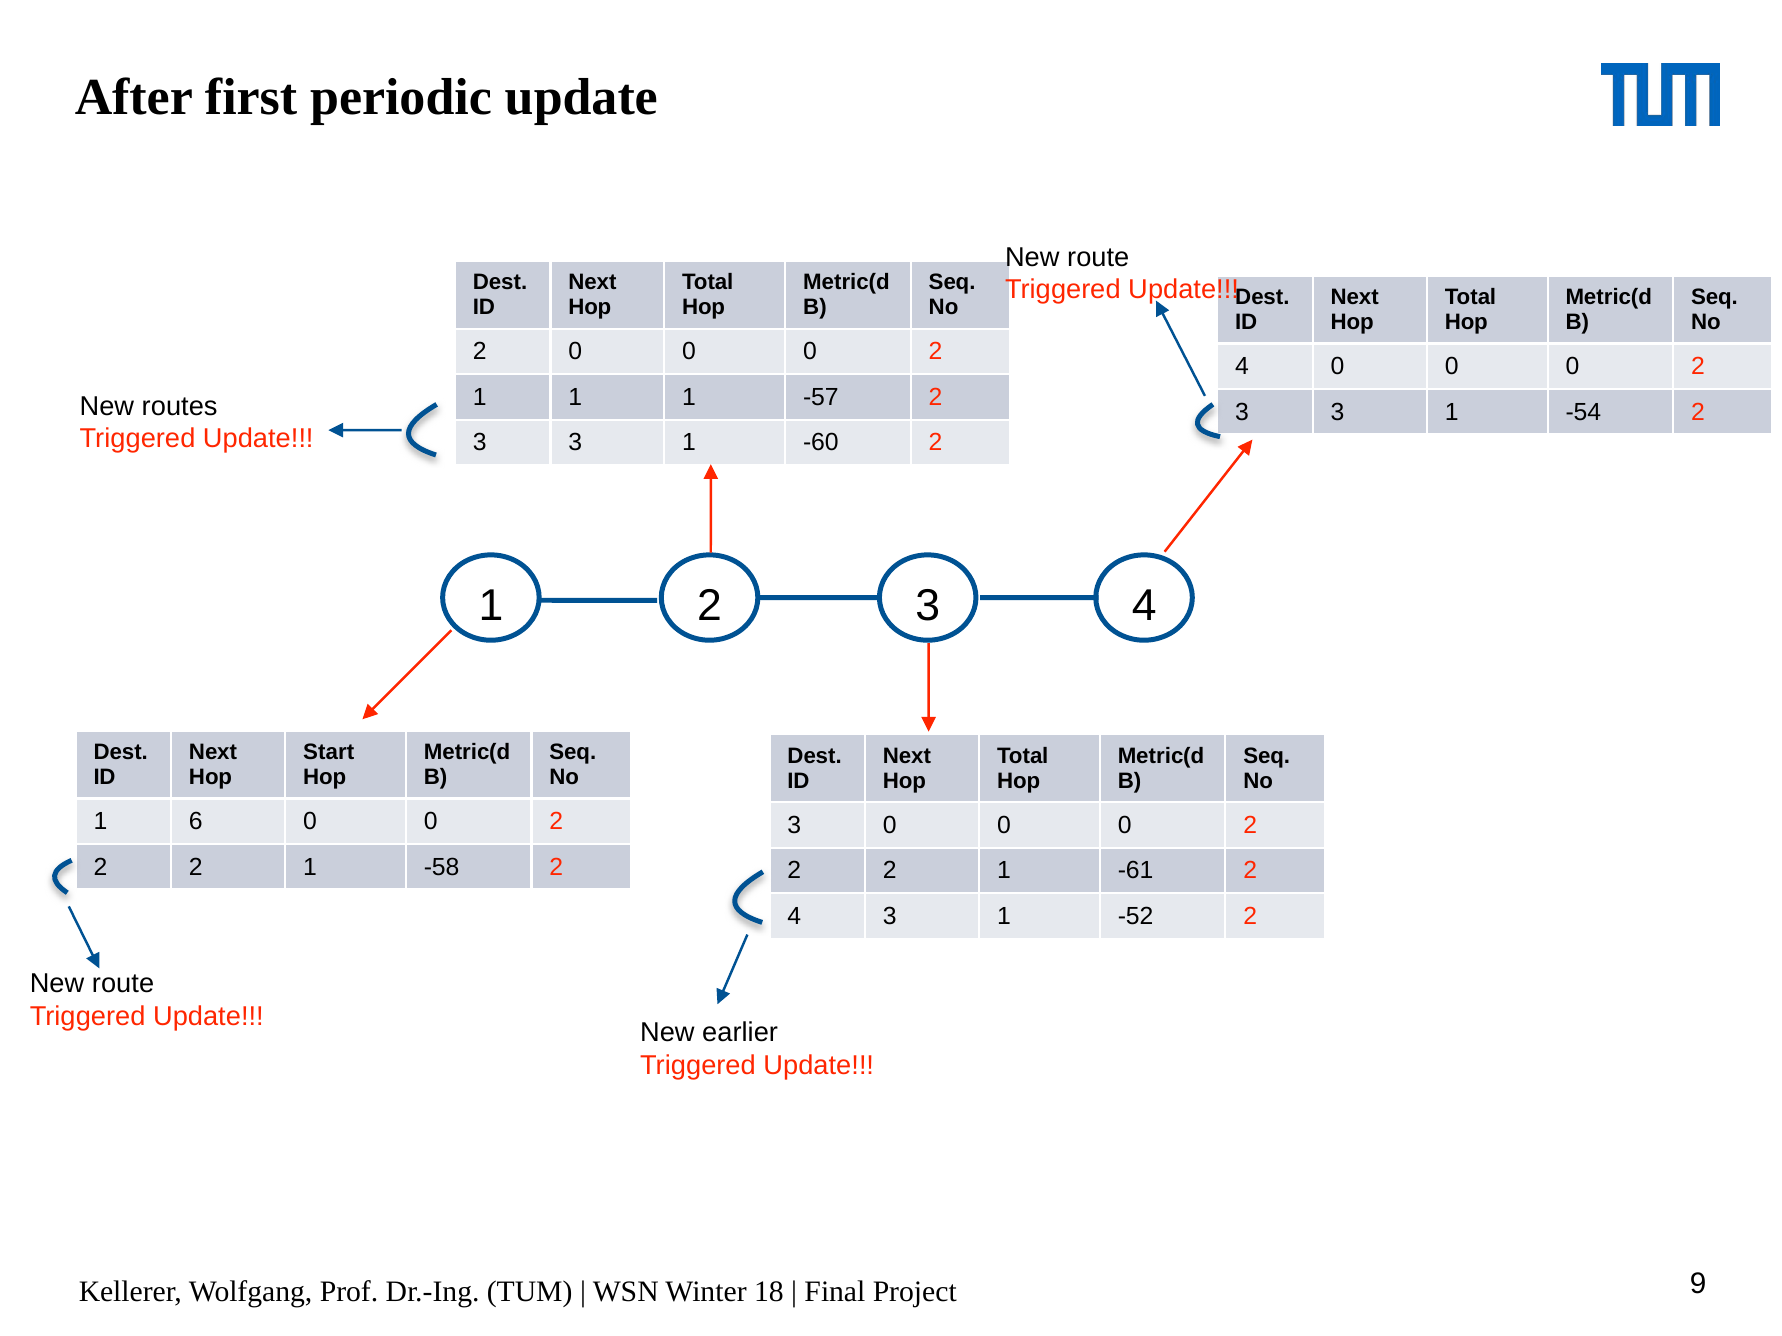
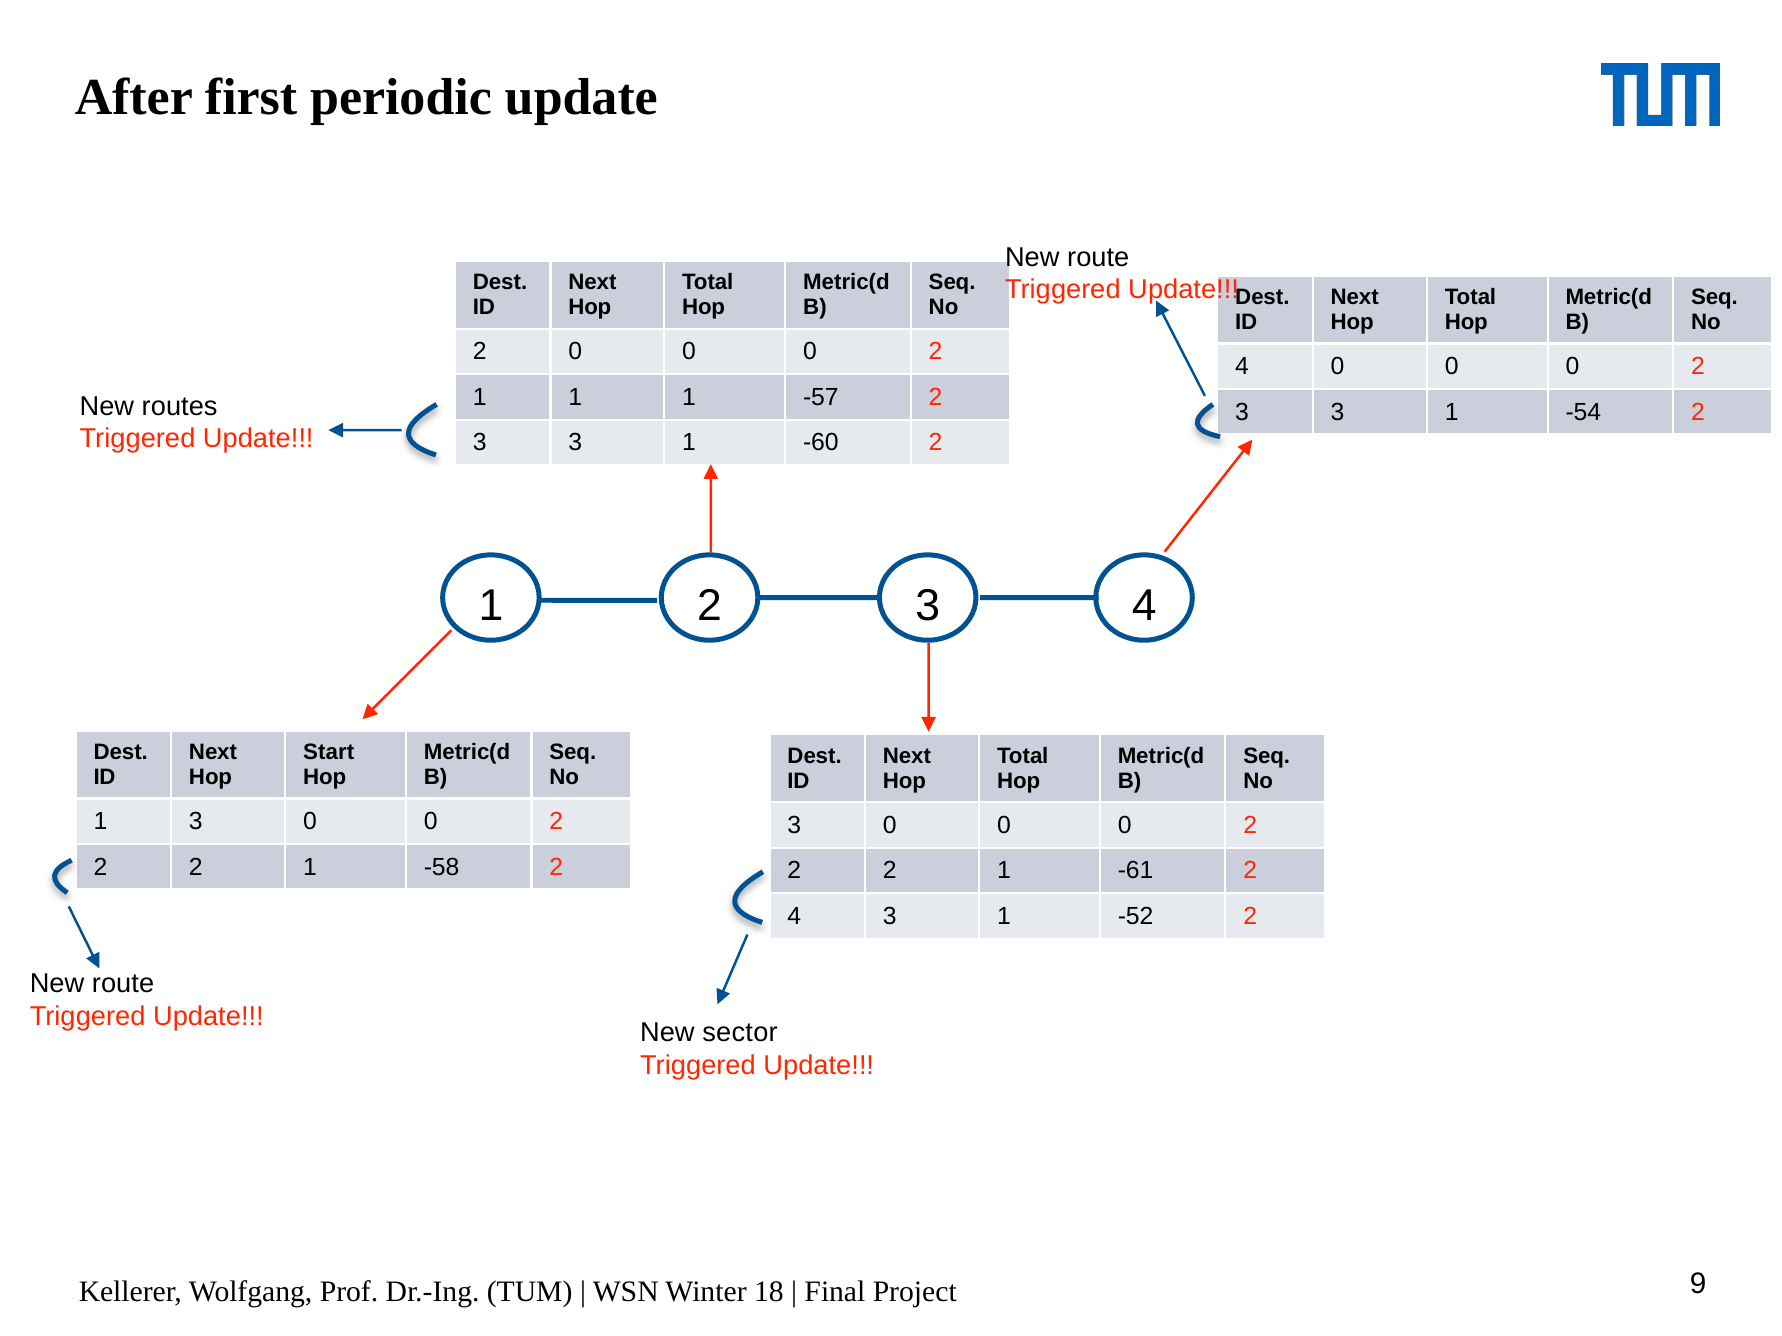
1 6: 6 -> 3
earlier: earlier -> sector
